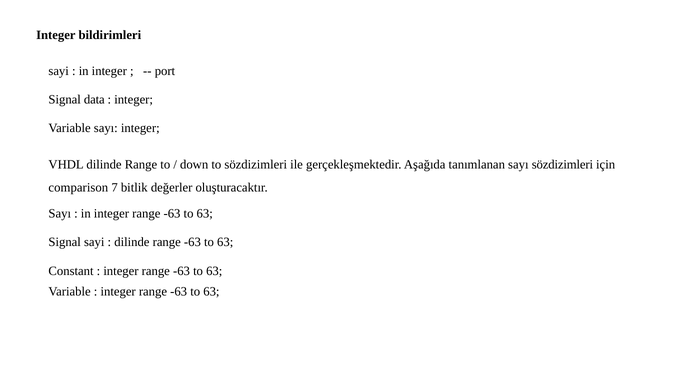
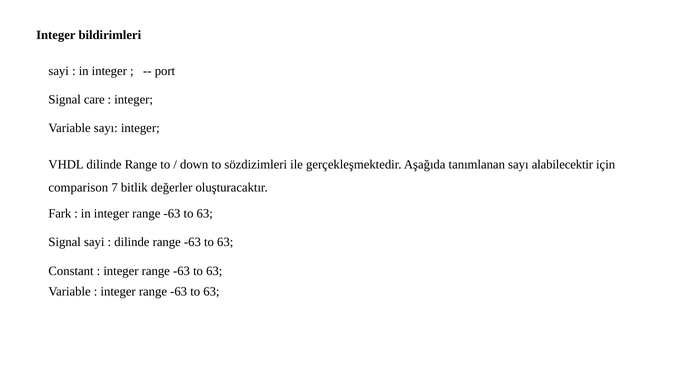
data: data -> care
sayı sözdizimleri: sözdizimleri -> alabilecektir
Sayı at (60, 214): Sayı -> Fark
